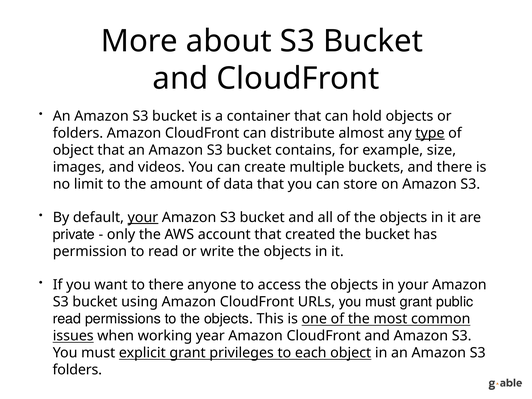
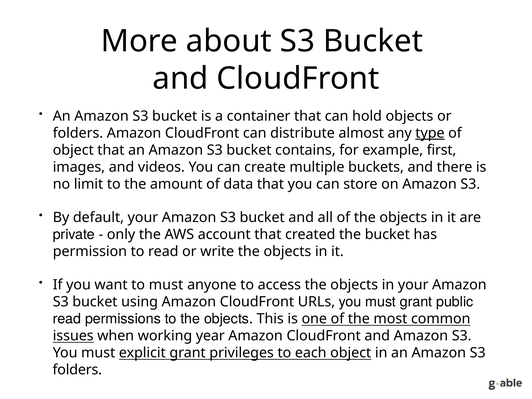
size: size -> first
your at (143, 217) underline: present -> none
to there: there -> must
